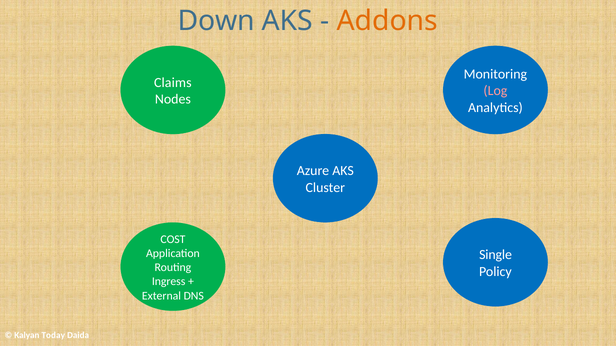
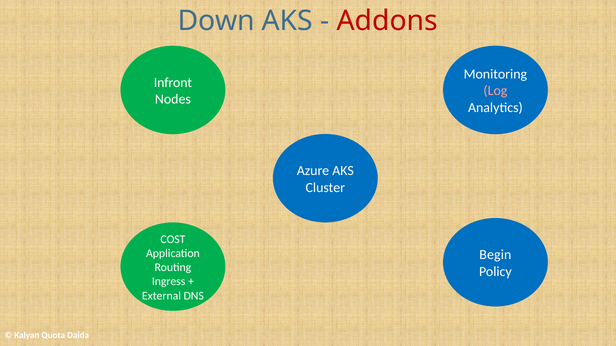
Addons colour: orange -> red
Claims: Claims -> Infront
Single: Single -> Begin
Today: Today -> Quota
